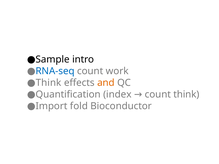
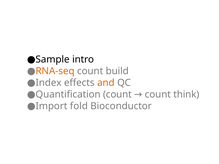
RNA-seq colour: blue -> orange
work: work -> build
Think at (49, 83): Think -> Index
Quantification index: index -> count
